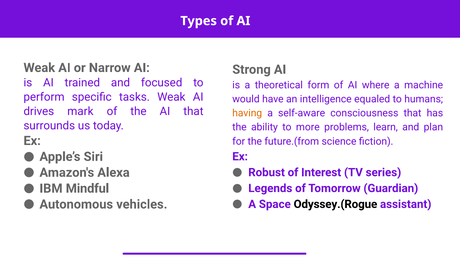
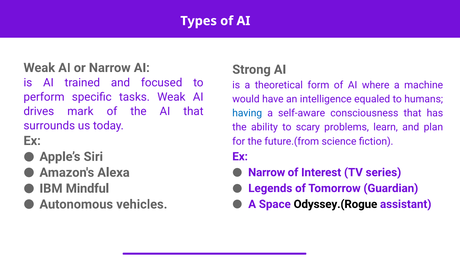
having colour: orange -> blue
more: more -> scary
Robust at (267, 172): Robust -> Narrow
